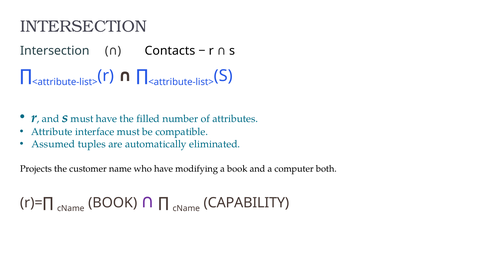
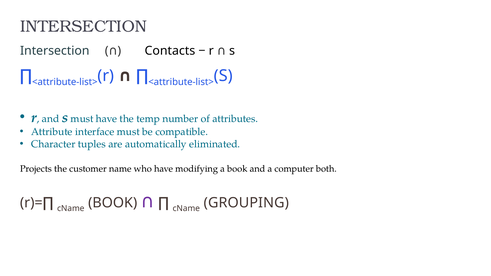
filled: filled -> temp
Assumed: Assumed -> Character
CAPABILITY: CAPABILITY -> GROUPING
